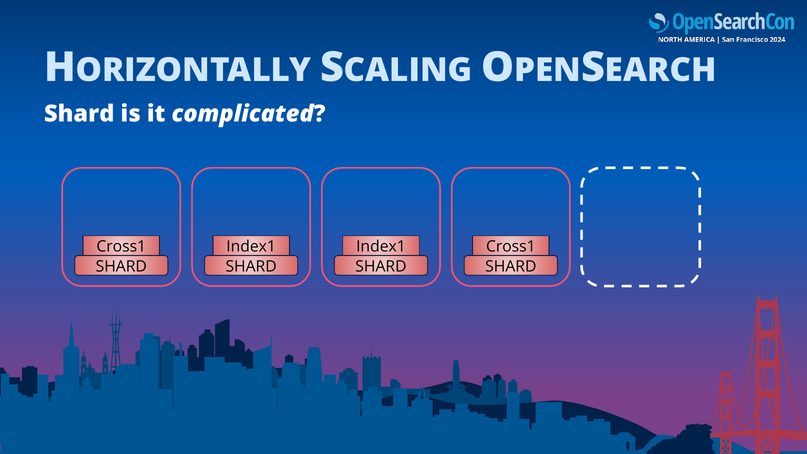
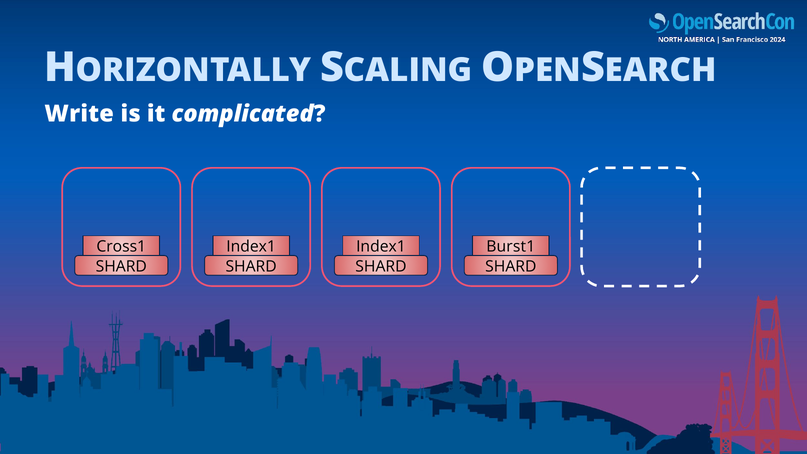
Shard at (79, 114): Shard -> Write
Index1 Cross1: Cross1 -> Burst1
